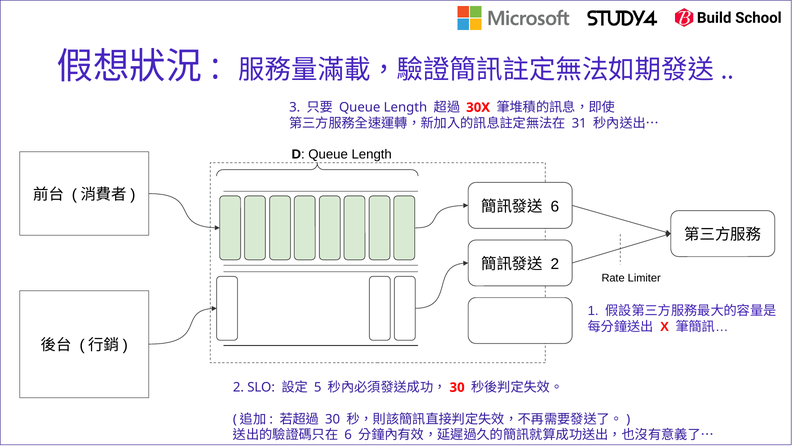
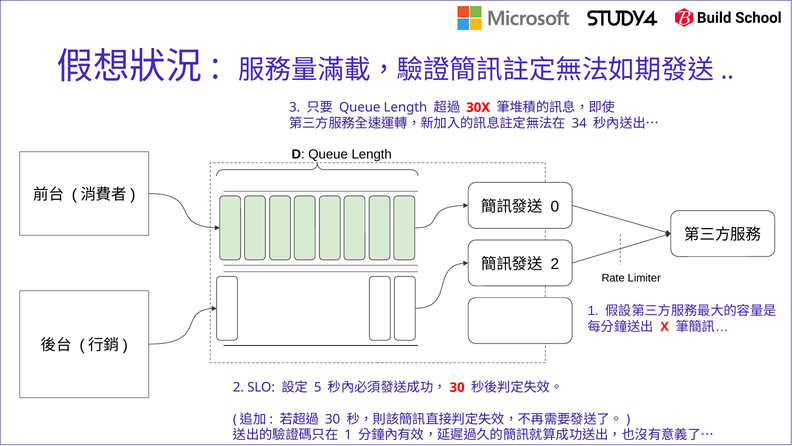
31: 31 -> 34
6 at (555, 206): 6 -> 0
6 at (348, 435): 6 -> 1
